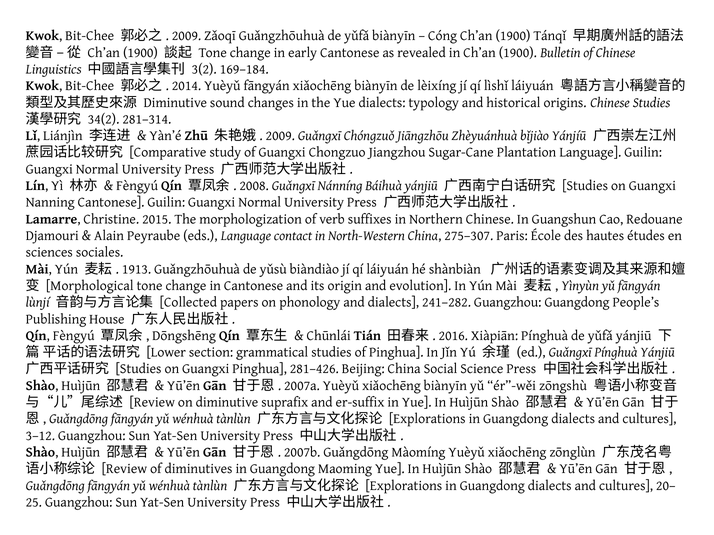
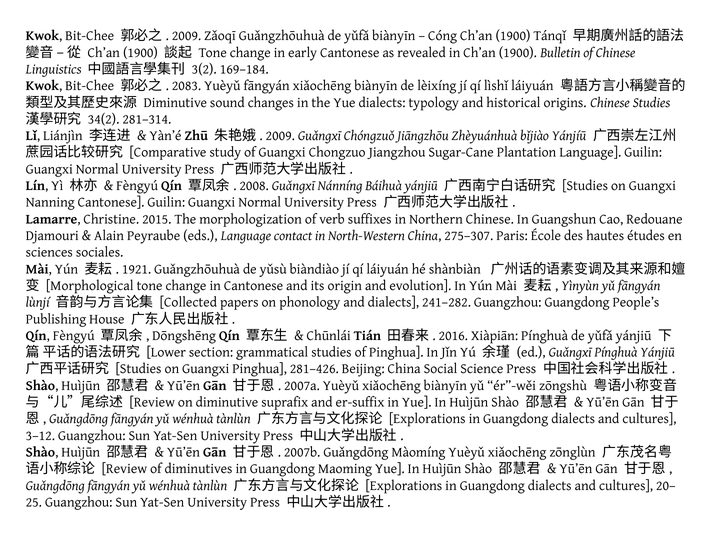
2014: 2014 -> 2083
1913: 1913 -> 1921
